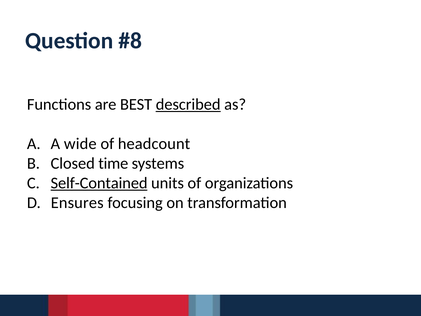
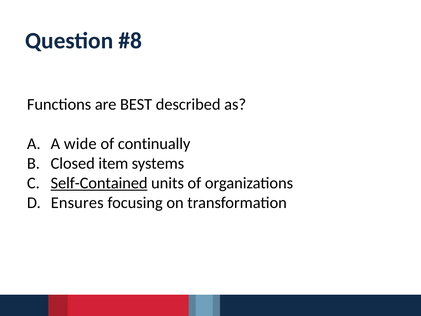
described underline: present -> none
headcount: headcount -> continually
time: time -> item
